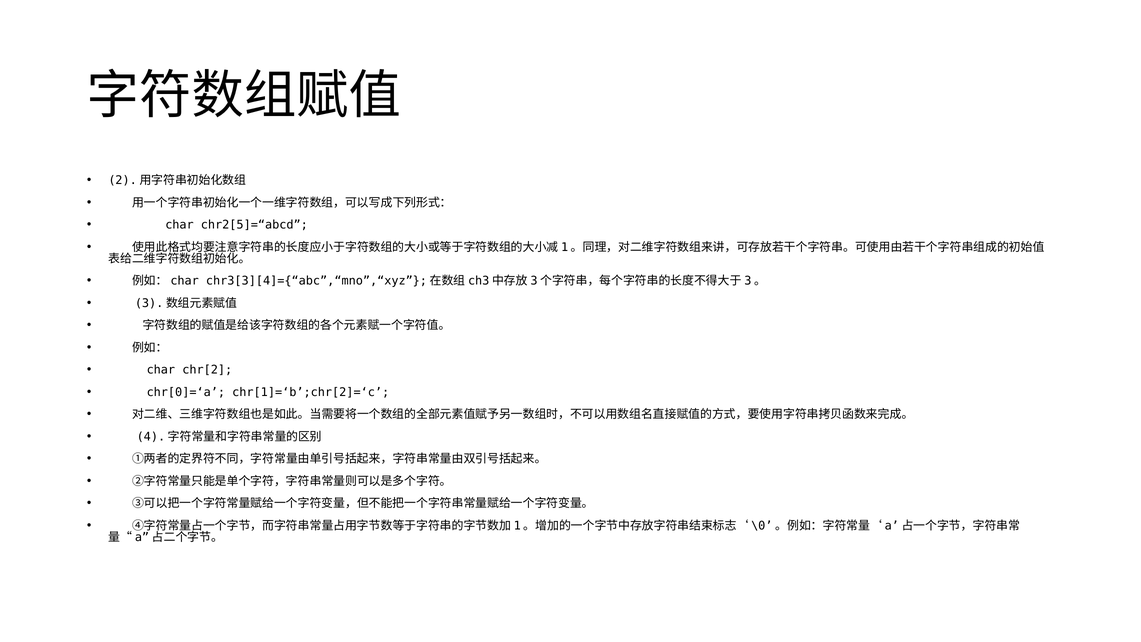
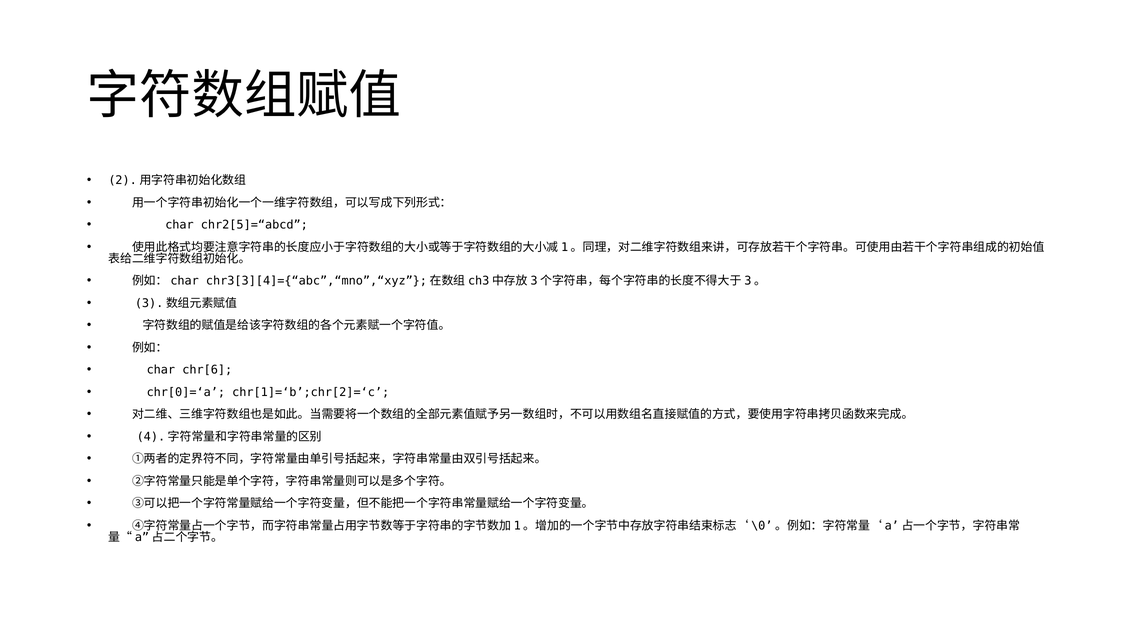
chr[2: chr[2 -> chr[6
